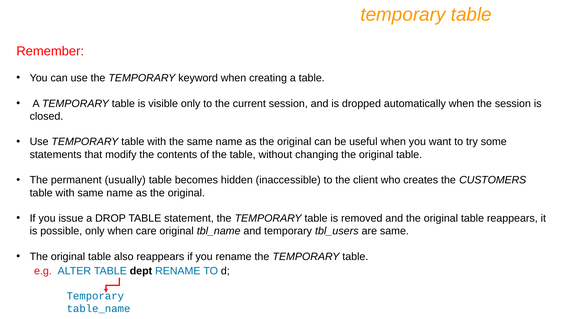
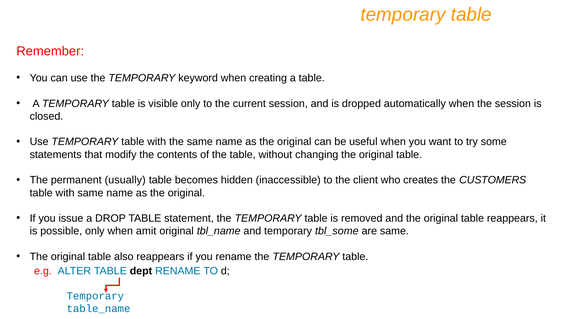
care: care -> amit
tbl_users: tbl_users -> tbl_some
